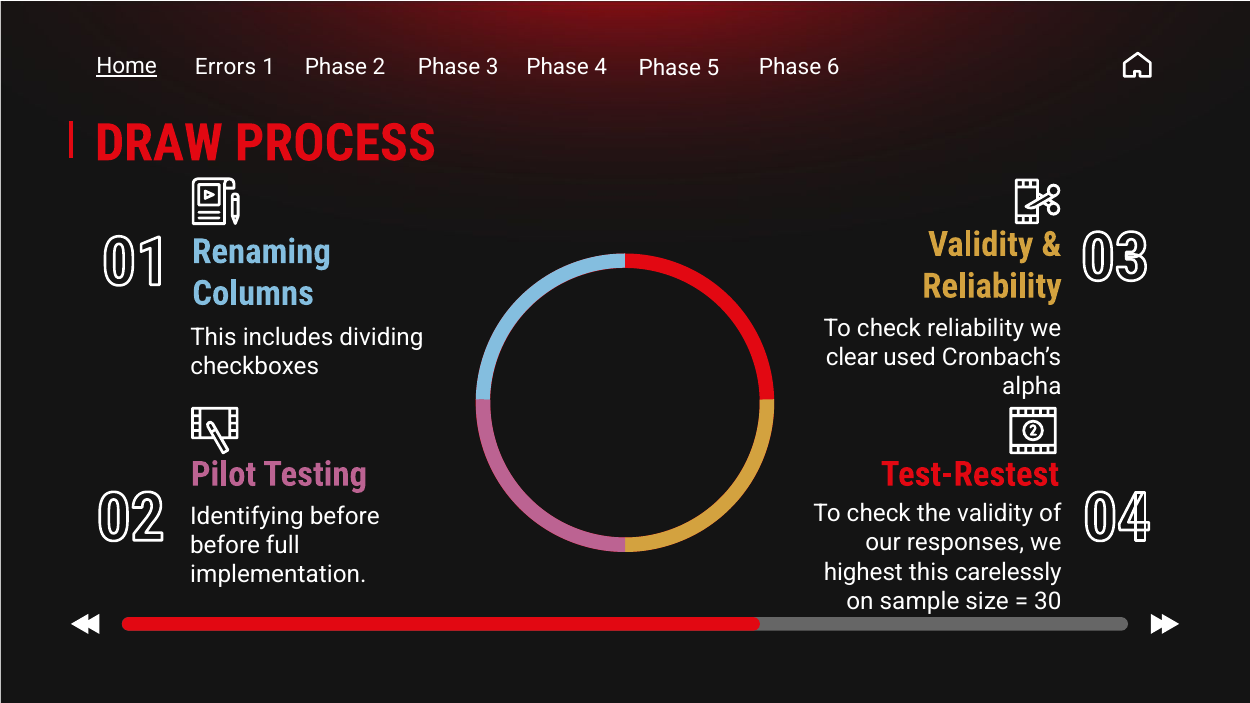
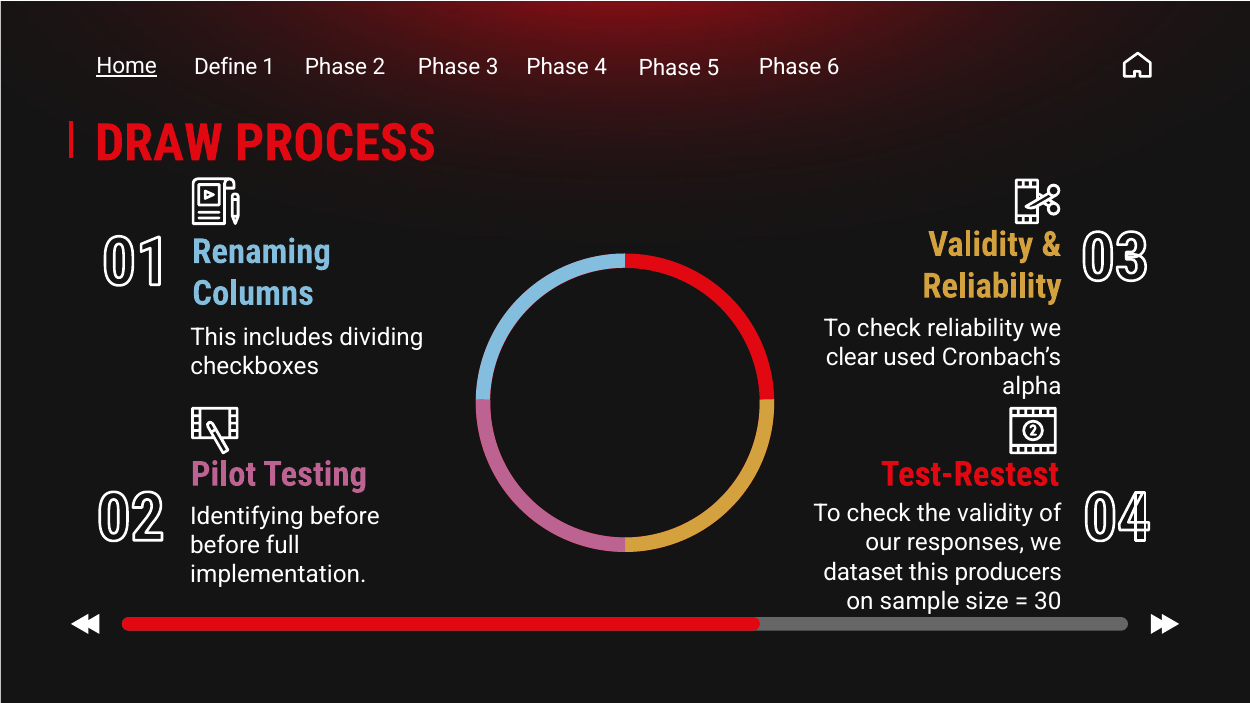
Errors: Errors -> Define
highest: highest -> dataset
carelessly: carelessly -> producers
